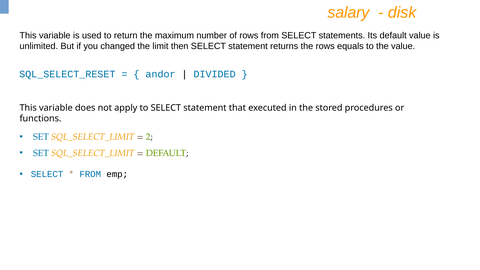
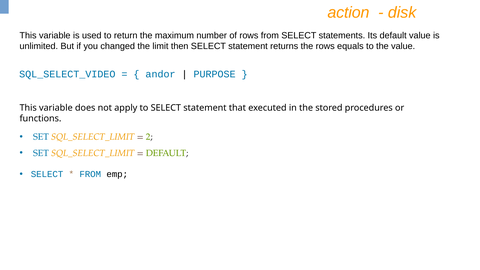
salary: salary -> action
SQL_SELECT_RESET: SQL_SELECT_RESET -> SQL_SELECT_VIDEO
DIVIDED: DIVIDED -> PURPOSE
